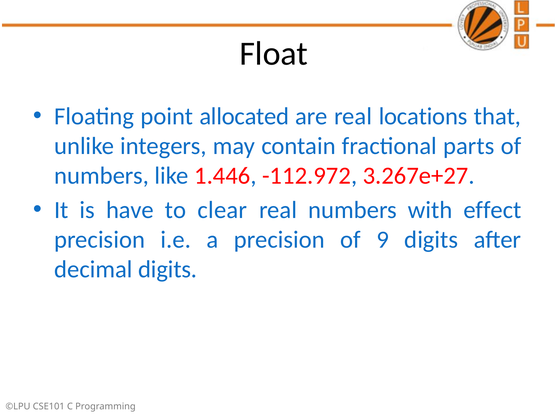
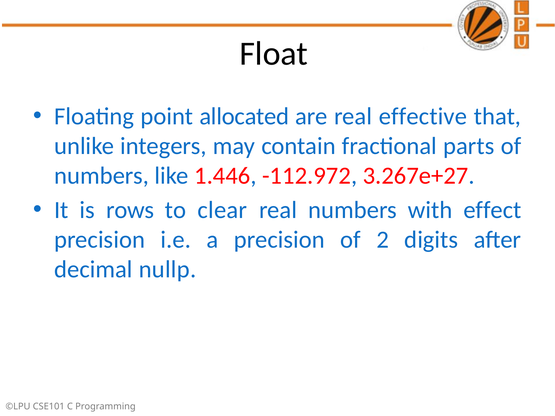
locations: locations -> effective
have: have -> rows
9: 9 -> 2
decimal digits: digits -> nullp
